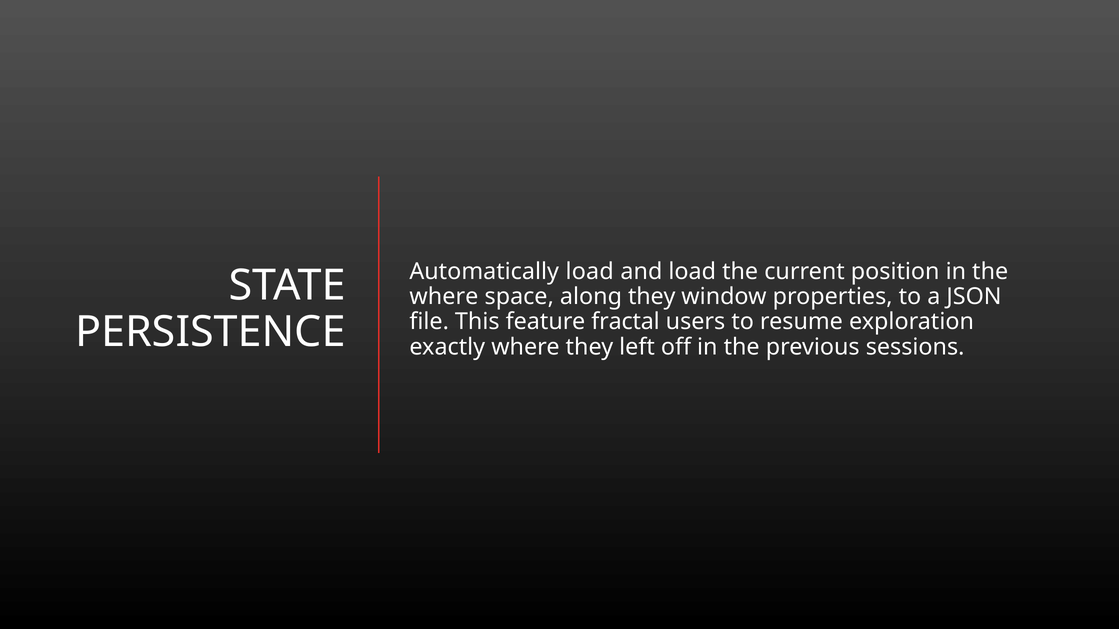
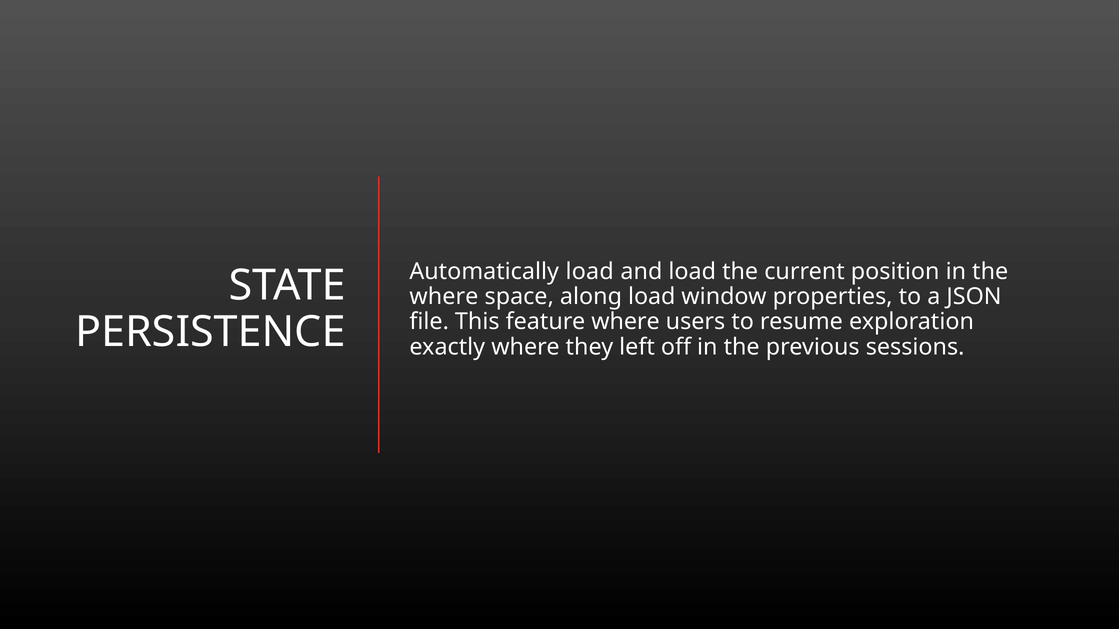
along they: they -> load
feature fractal: fractal -> where
